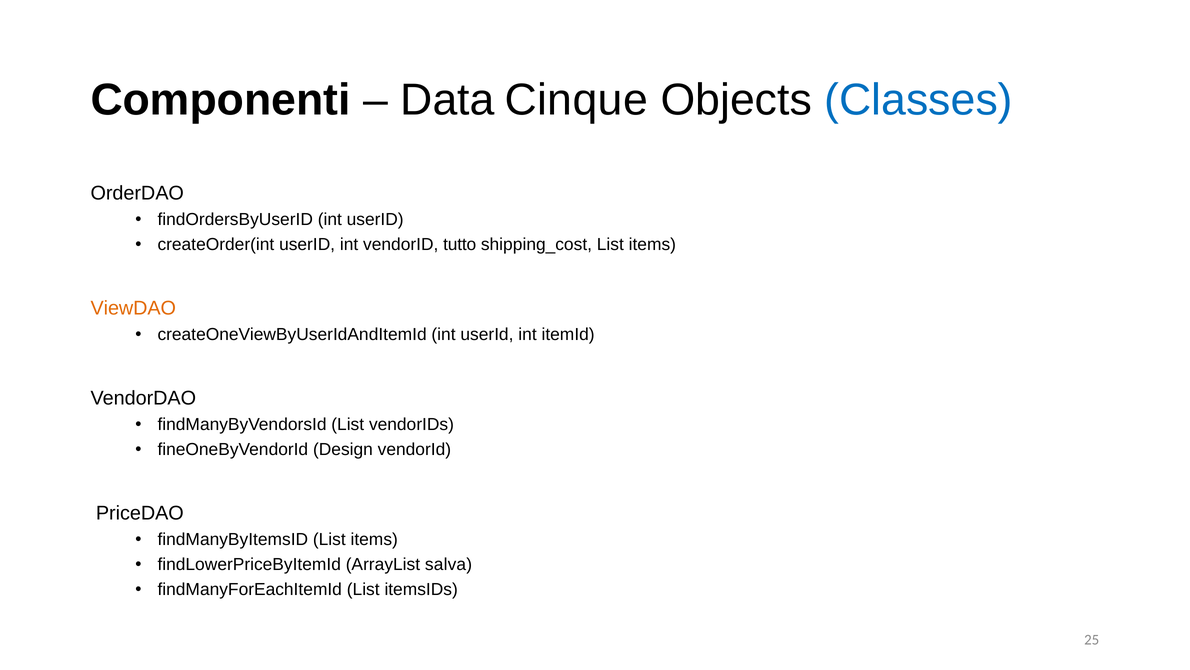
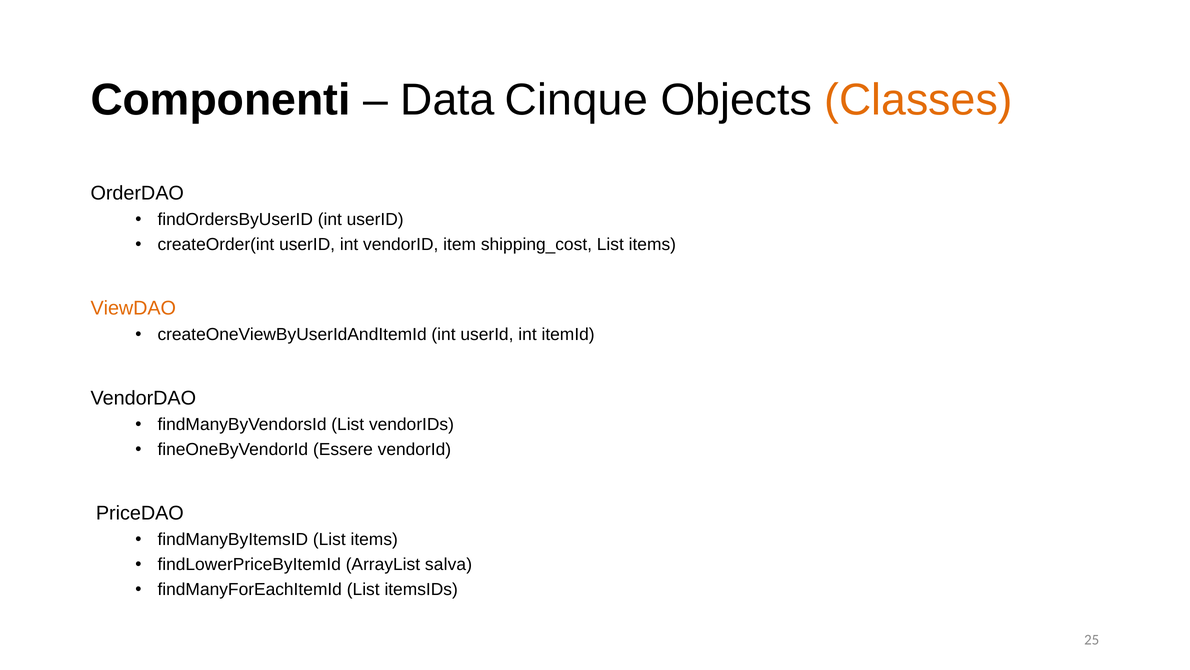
Classes colour: blue -> orange
tutto: tutto -> item
Design: Design -> Essere
